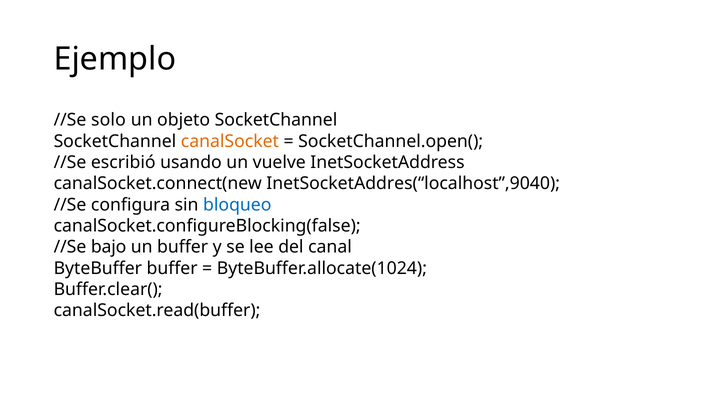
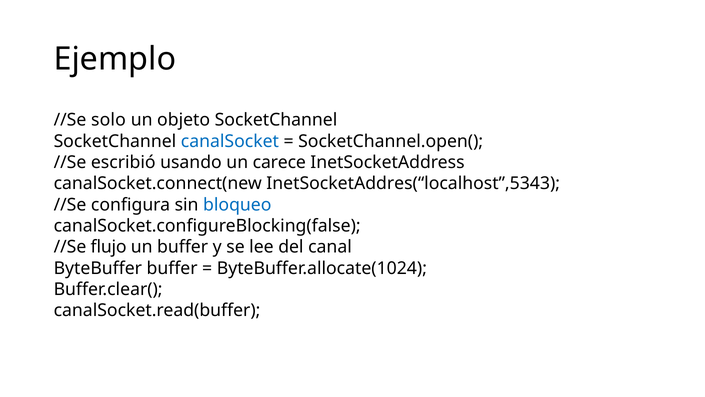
canalSocket colour: orange -> blue
vuelve: vuelve -> carece
InetSocketAddres(“localhost”,9040: InetSocketAddres(“localhost”,9040 -> InetSocketAddres(“localhost”,5343
bajo: bajo -> flujo
